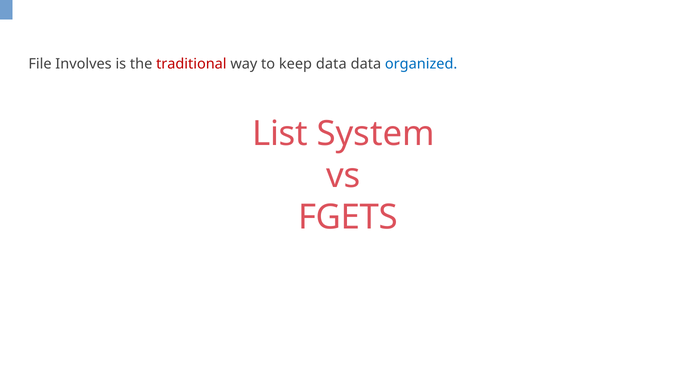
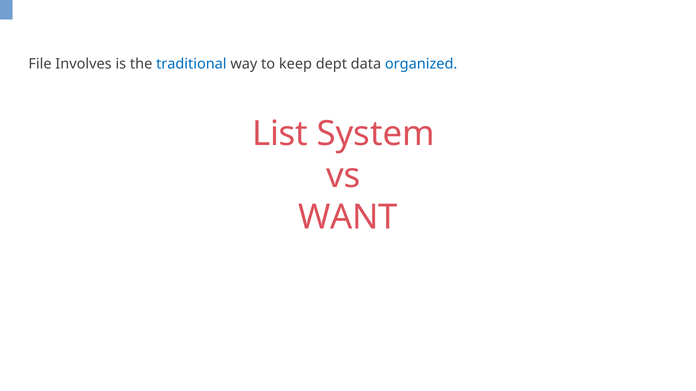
traditional colour: red -> blue
keep data: data -> dept
FGETS: FGETS -> WANT
